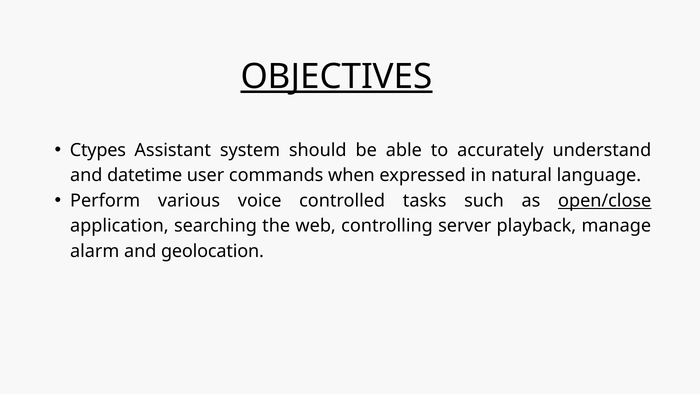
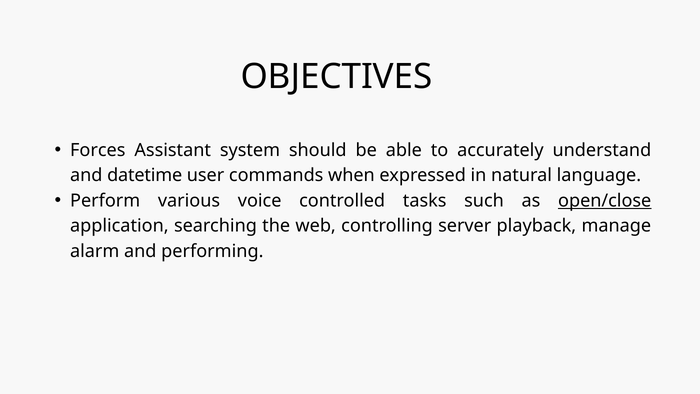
OBJECTIVES underline: present -> none
Ctypes: Ctypes -> Forces
geolocation: geolocation -> performing
